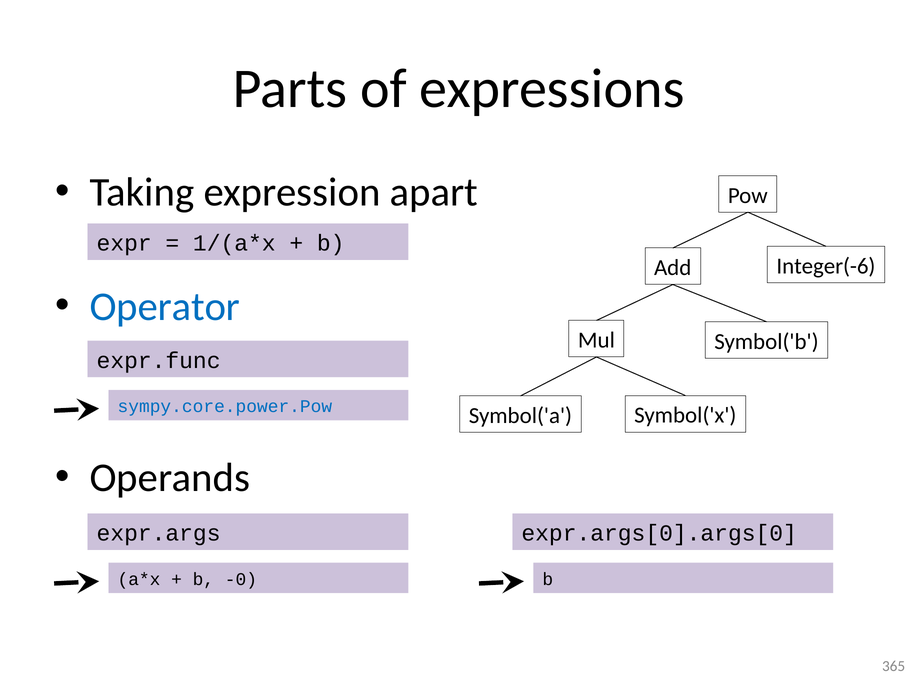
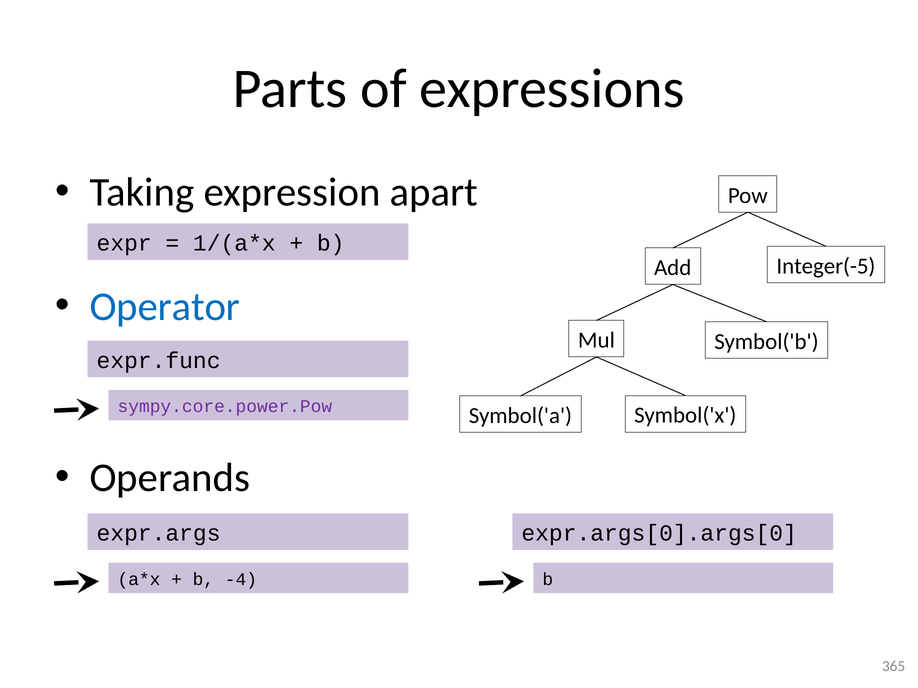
Integer(-6: Integer(-6 -> Integer(-5
sympy.core.power.Pow colour: blue -> purple
-0: -0 -> -4
